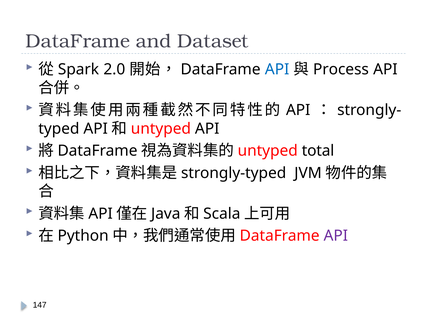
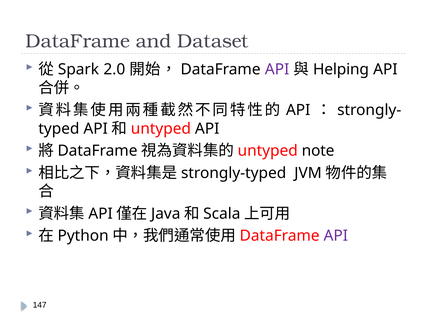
API at (277, 69) colour: blue -> purple
Process: Process -> Helping
total: total -> note
